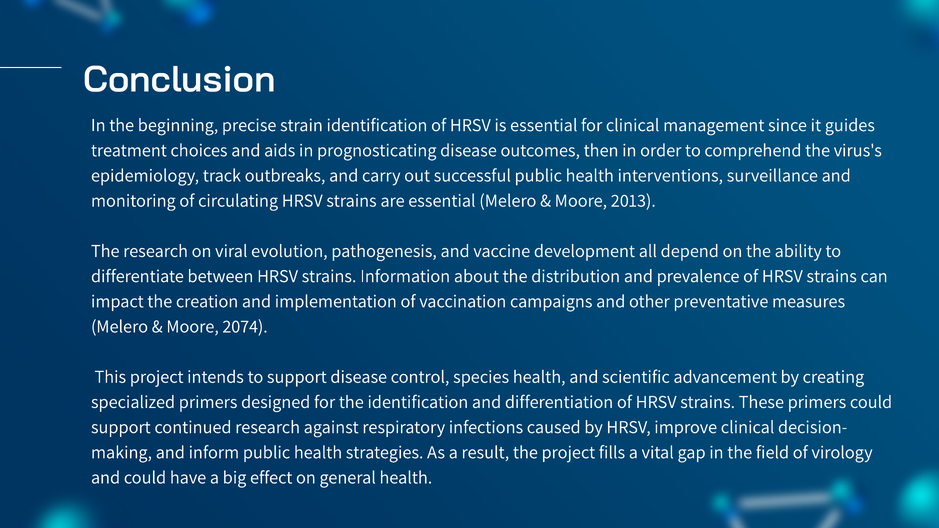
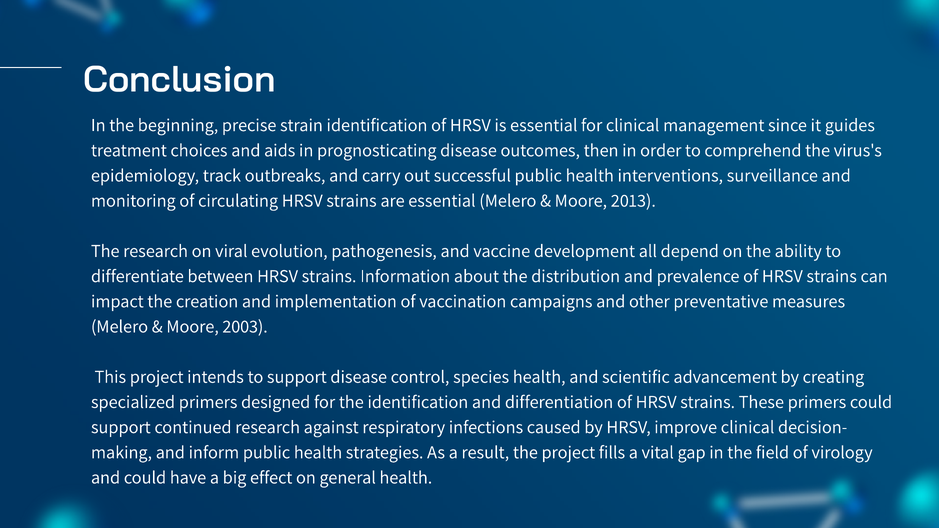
2074: 2074 -> 2003
